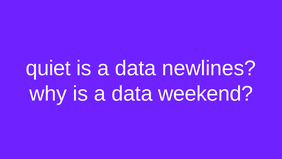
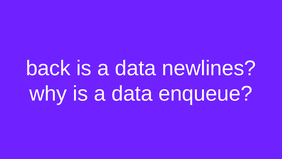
quiet: quiet -> back
weekend: weekend -> enqueue
